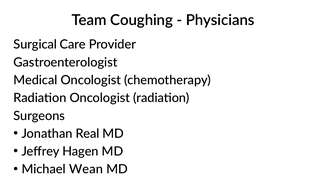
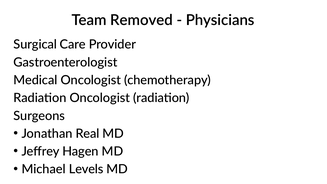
Coughing: Coughing -> Removed
Wean: Wean -> Levels
